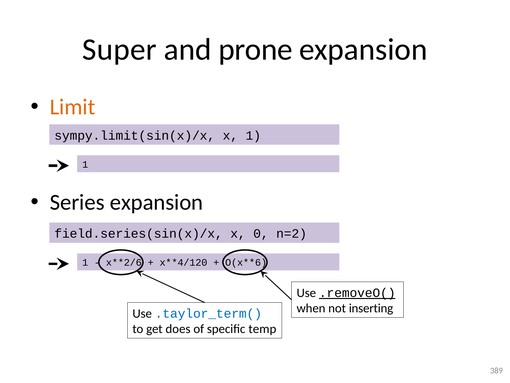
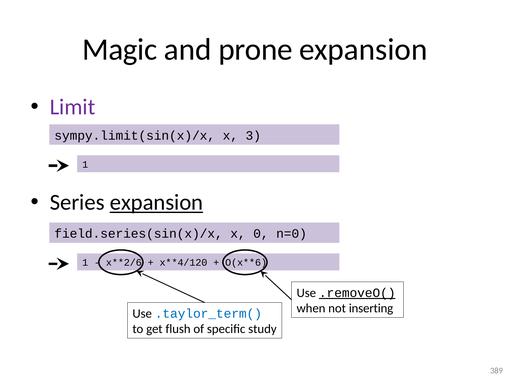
Super: Super -> Magic
Limit colour: orange -> purple
x 1: 1 -> 3
expansion at (156, 202) underline: none -> present
n=2: n=2 -> n=0
does: does -> flush
temp: temp -> study
